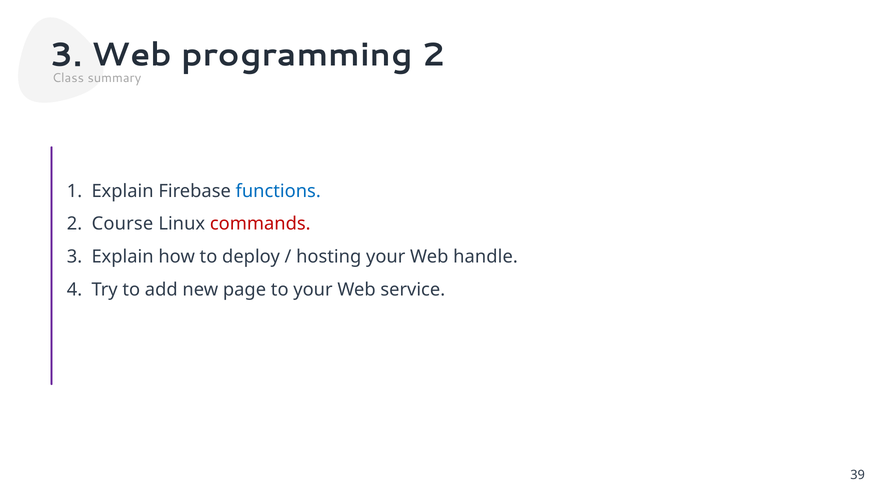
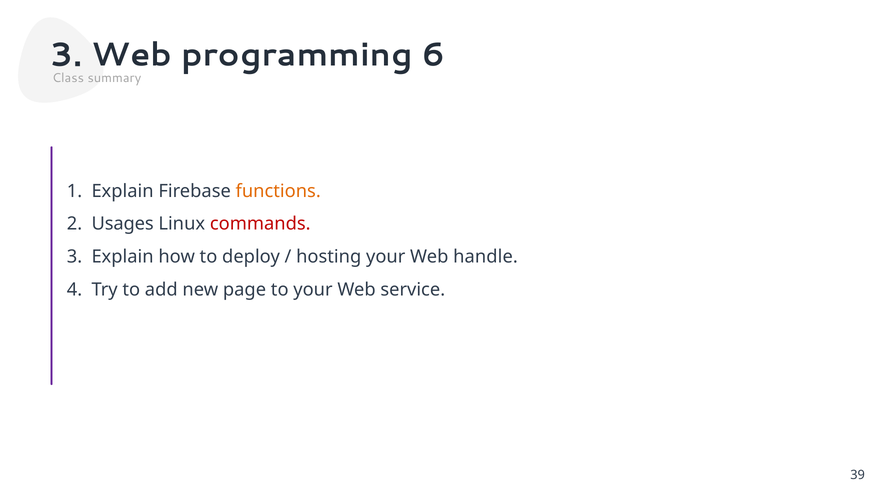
programming 2: 2 -> 6
functions colour: blue -> orange
Course: Course -> Usages
